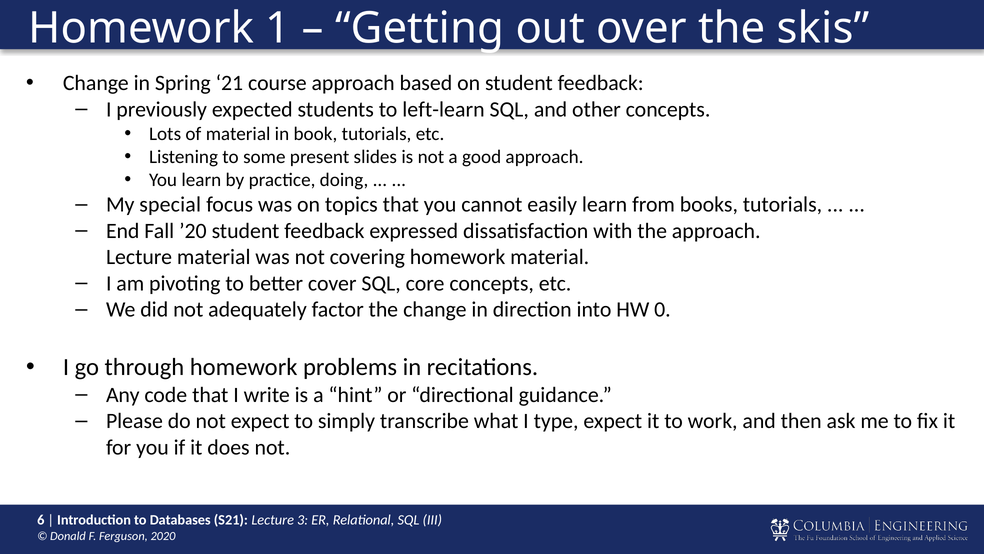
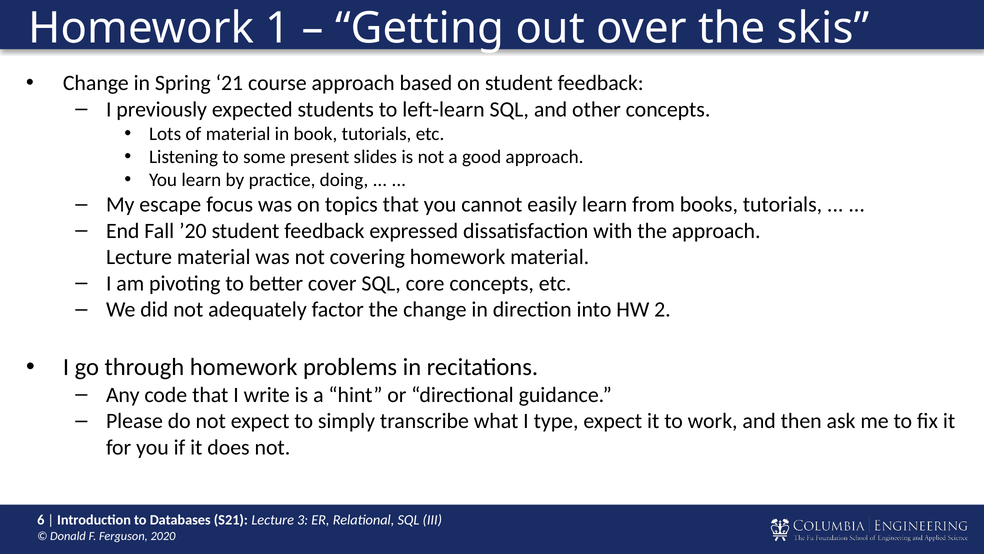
special: special -> escape
0: 0 -> 2
